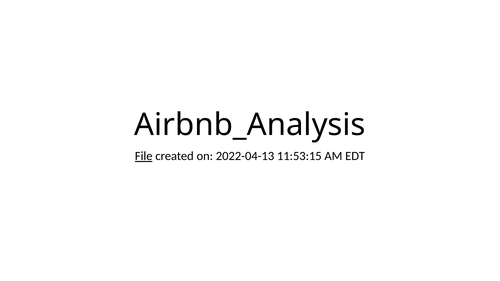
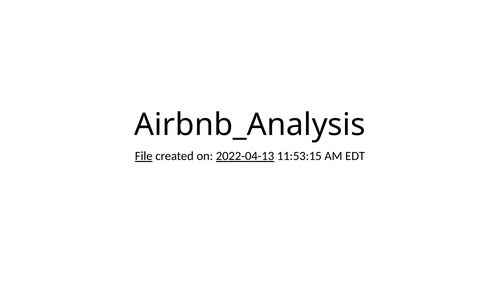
2022-04-13 underline: none -> present
